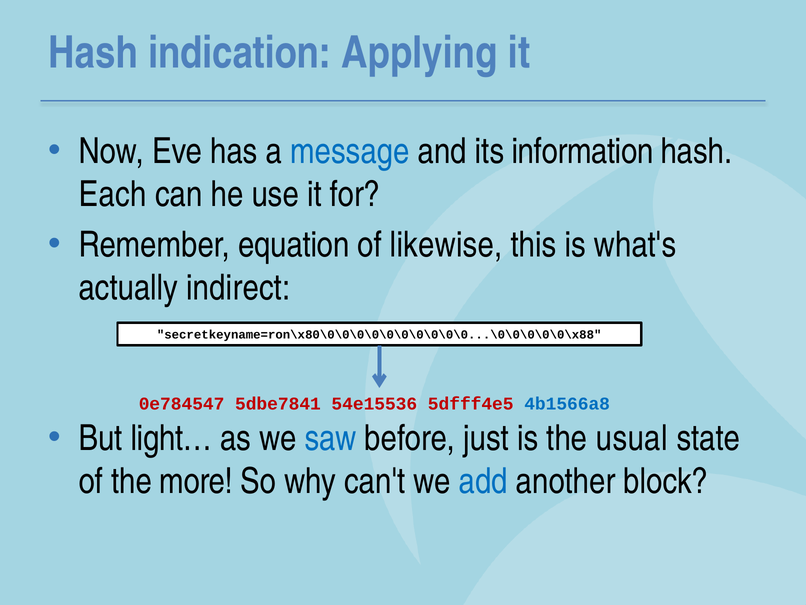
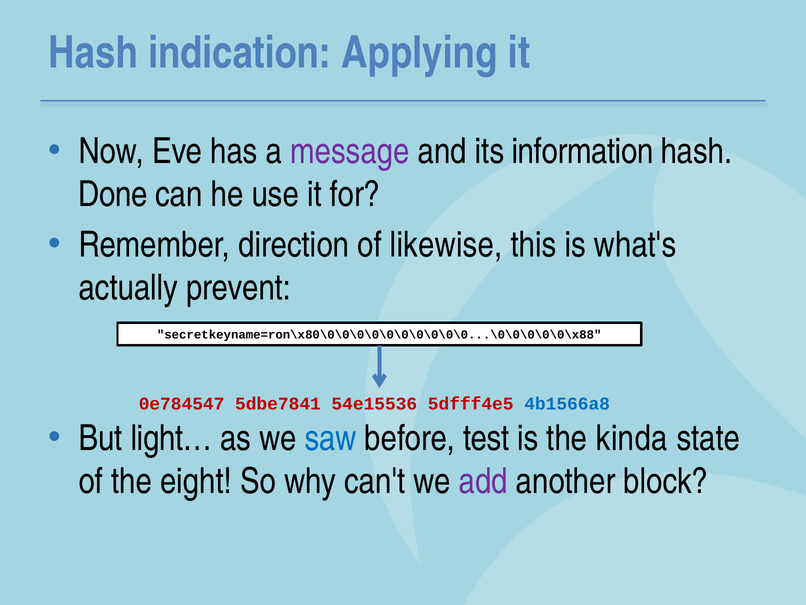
message colour: blue -> purple
Each: Each -> Done
equation: equation -> direction
indirect: indirect -> prevent
just: just -> test
usual: usual -> kinda
more: more -> eight
add colour: blue -> purple
